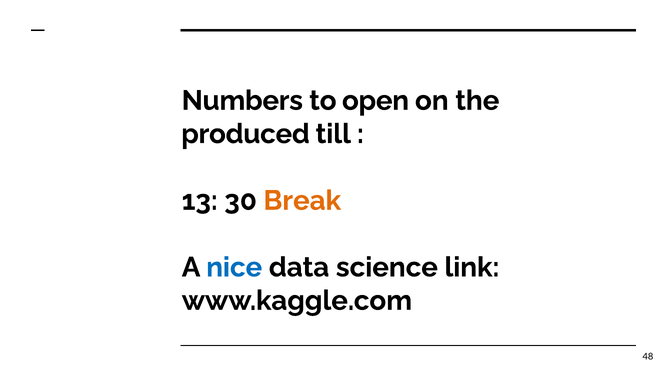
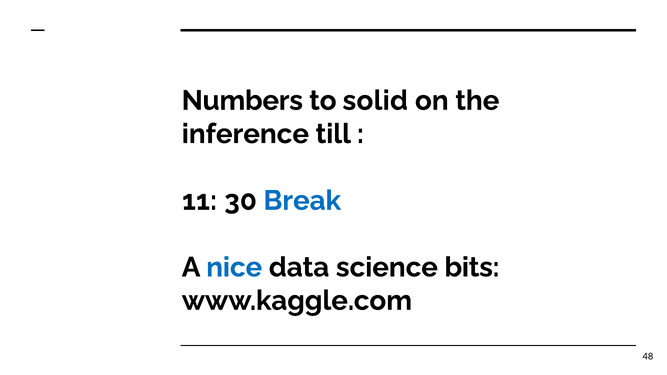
open: open -> solid
produced: produced -> inference
13: 13 -> 11
Break colour: orange -> blue
link: link -> bits
